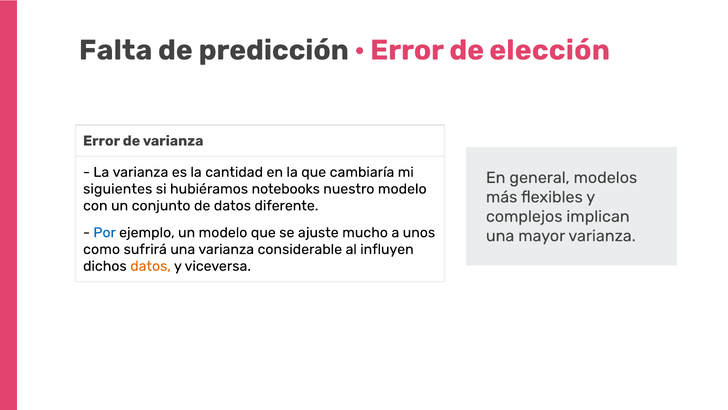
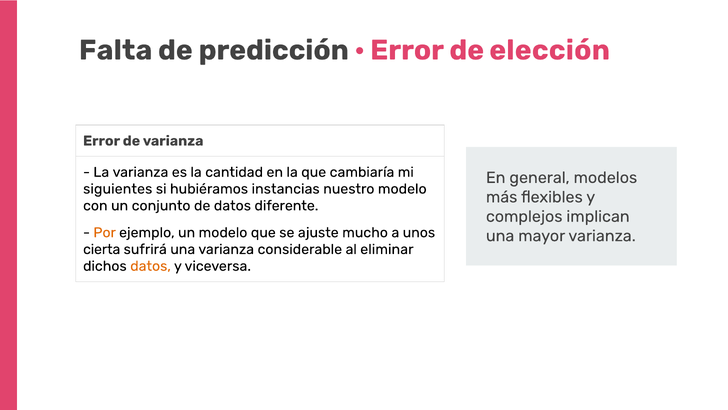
notebooks: notebooks -> instancias
Por colour: blue -> orange
como: como -> cierta
influyen: influyen -> eliminar
